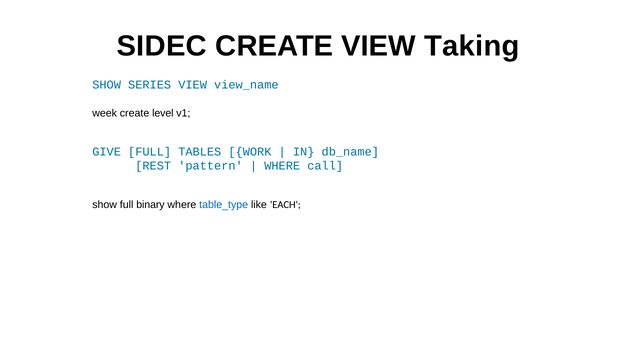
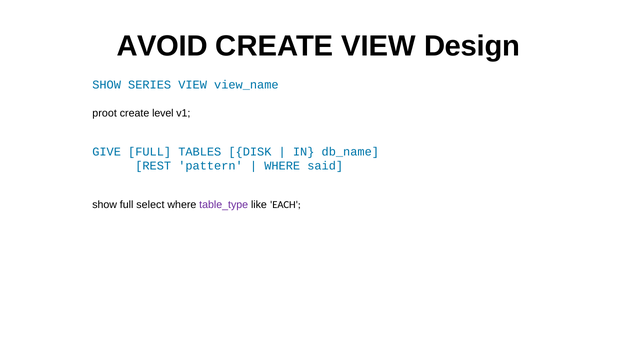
SIDEC: SIDEC -> AVOID
Taking: Taking -> Design
week: week -> proot
WORK: WORK -> DISK
call: call -> said
binary: binary -> select
table_type colour: blue -> purple
